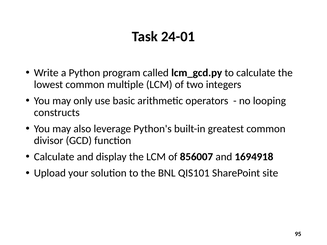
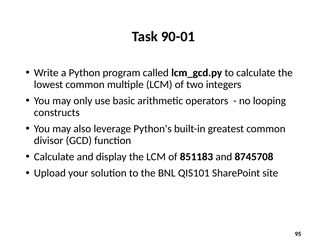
24-01: 24-01 -> 90-01
856007: 856007 -> 851183
1694918: 1694918 -> 8745708
